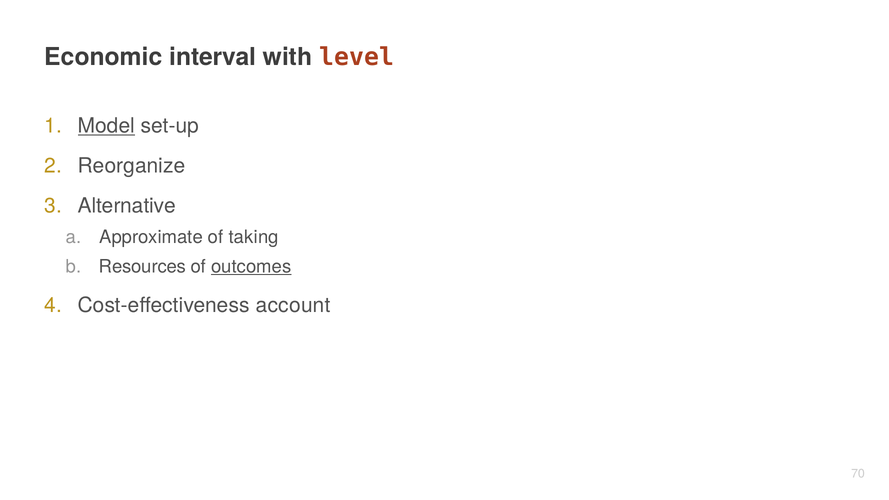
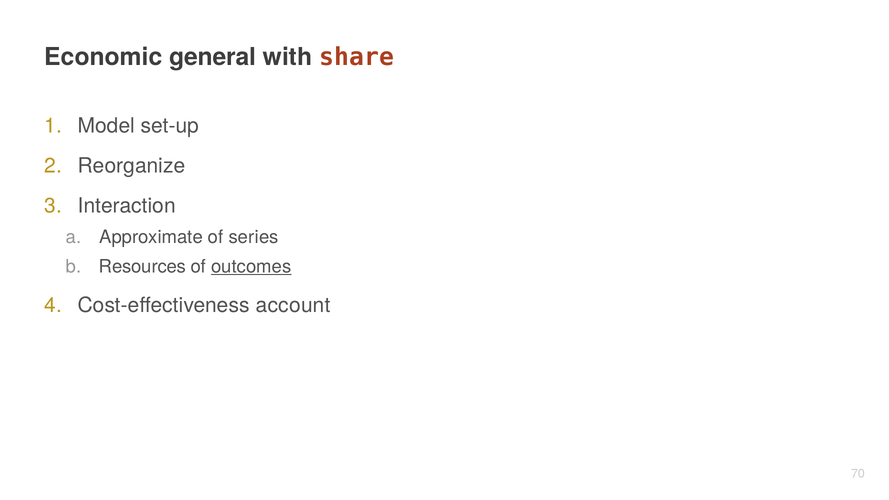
interval: interval -> general
level: level -> share
Model underline: present -> none
Alternative: Alternative -> Interaction
taking: taking -> series
